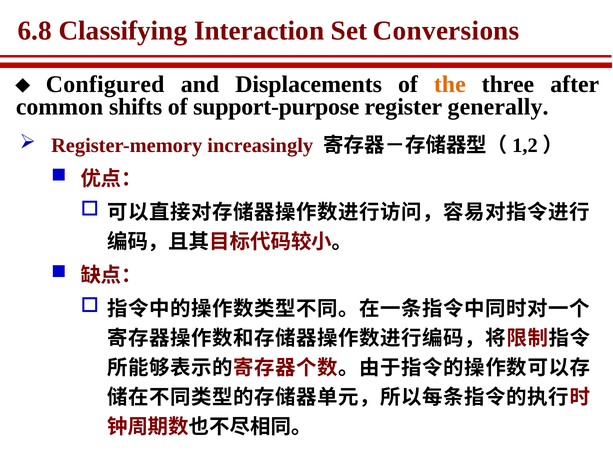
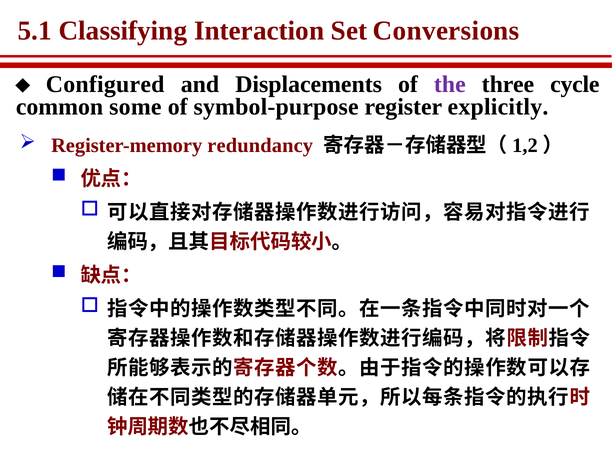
6.8: 6.8 -> 5.1
the colour: orange -> purple
after: after -> cycle
shifts: shifts -> some
support-purpose: support-purpose -> symbol-purpose
generally: generally -> explicitly
increasingly: increasingly -> redundancy
